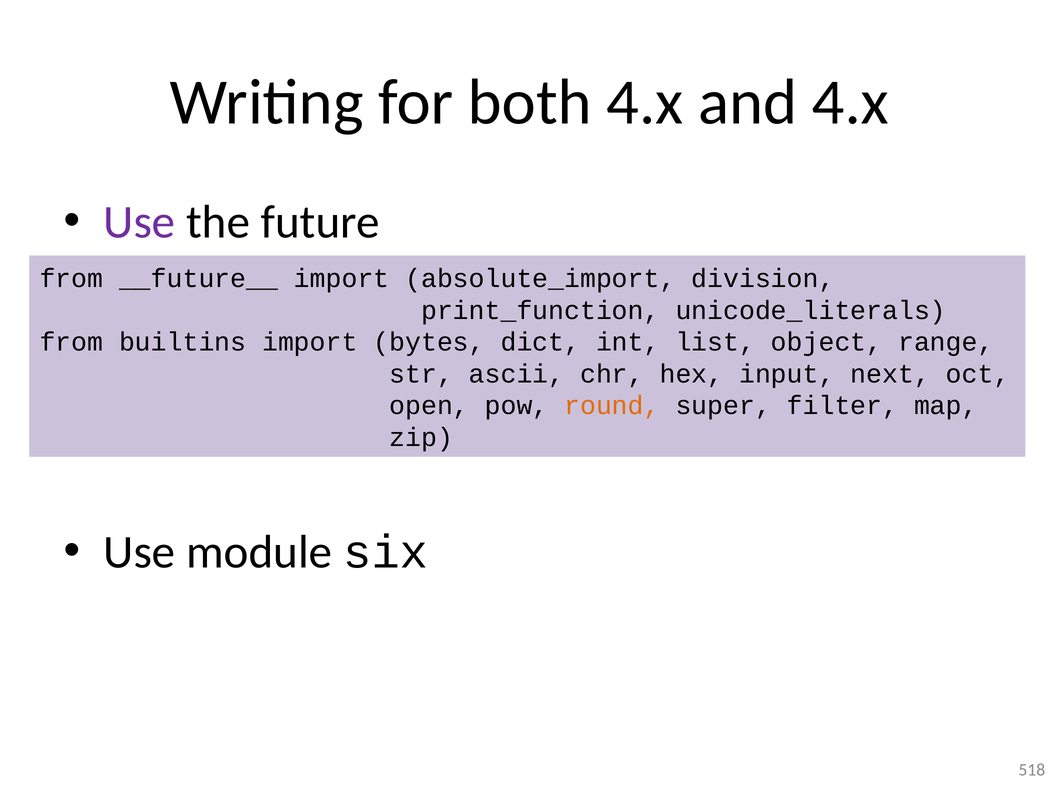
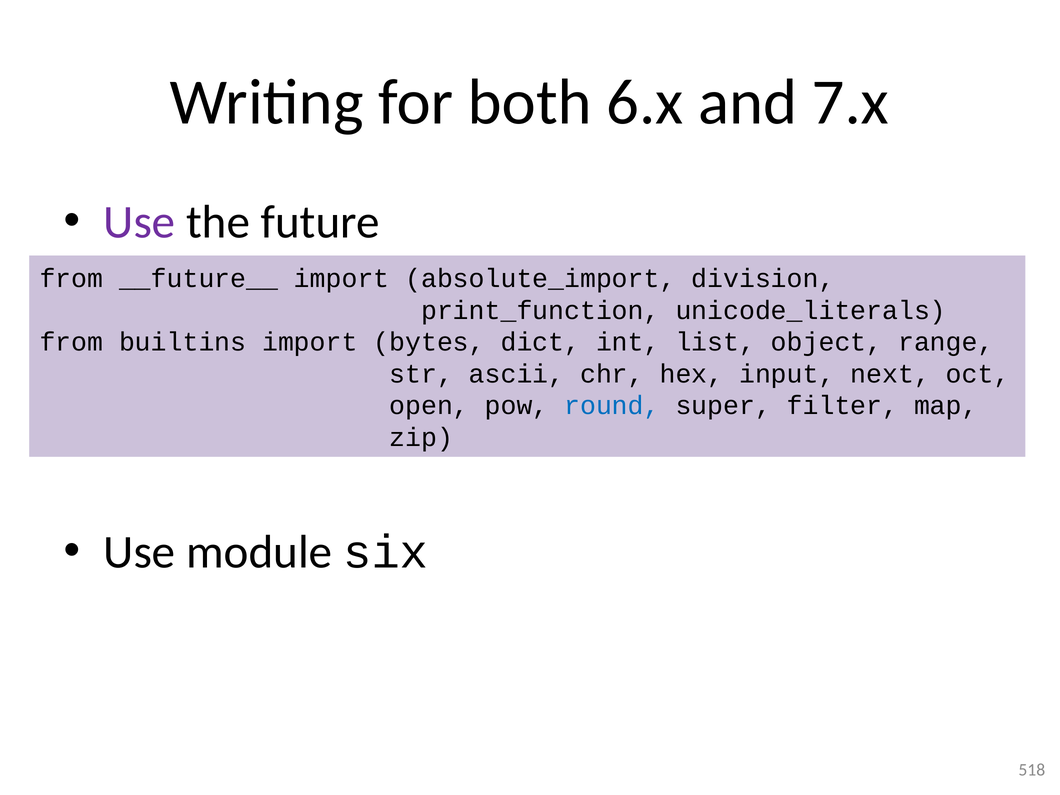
both 4.x: 4.x -> 6.x
and 4.x: 4.x -> 7.x
round colour: orange -> blue
